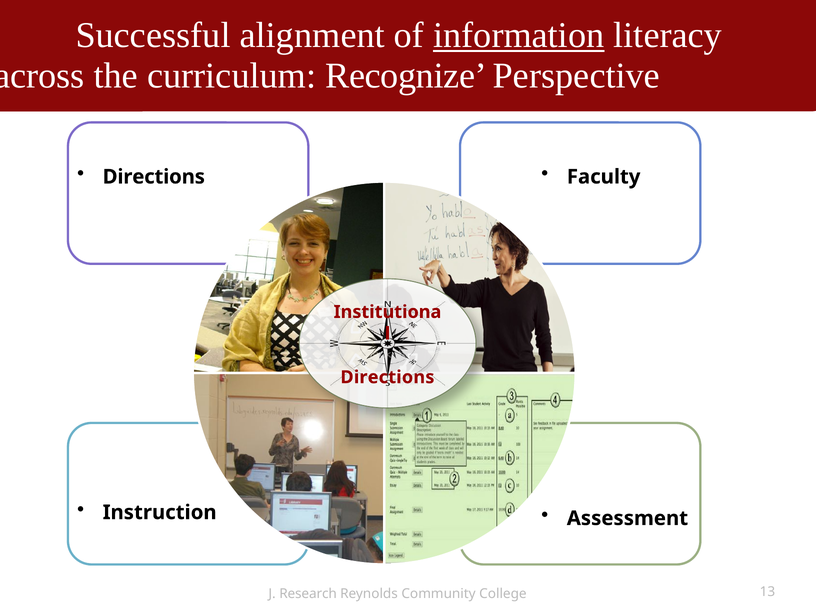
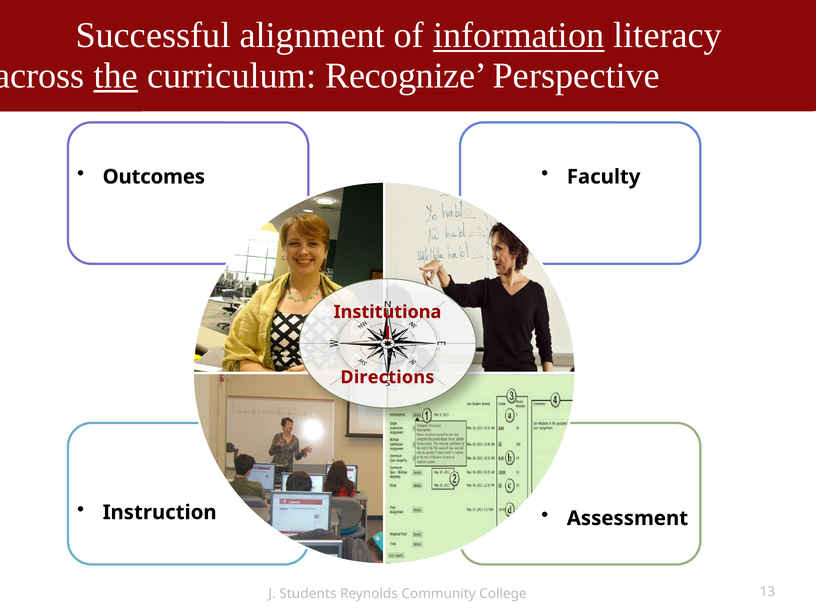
the underline: none -> present
Directions at (154, 177): Directions -> Outcomes
Research: Research -> Students
